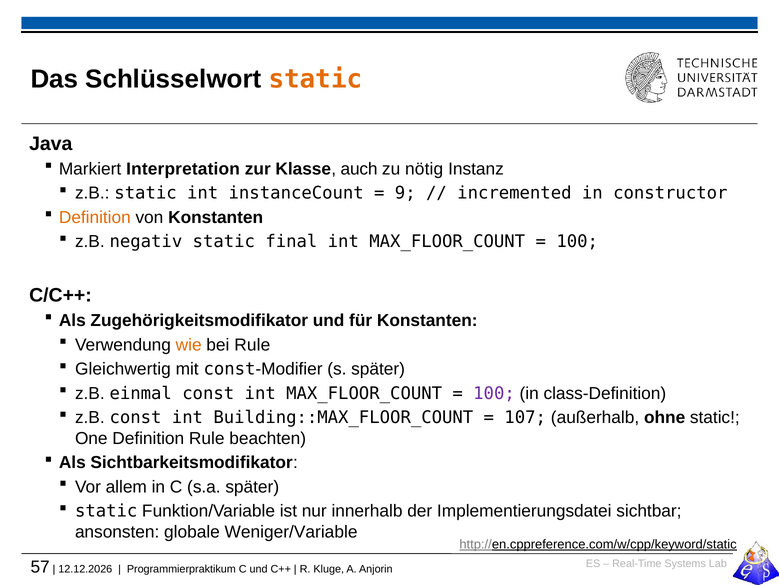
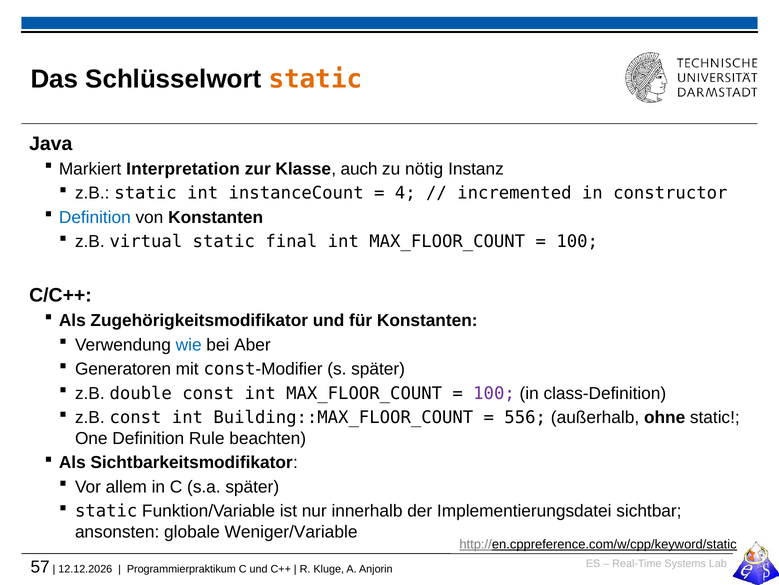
9: 9 -> 4
Definition at (95, 217) colour: orange -> blue
negativ: negativ -> virtual
wie colour: orange -> blue
bei Rule: Rule -> Aber
Gleichwertig: Gleichwertig -> Generatoren
einmal: einmal -> double
107: 107 -> 556
